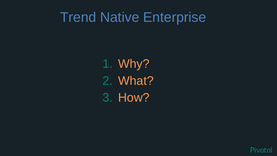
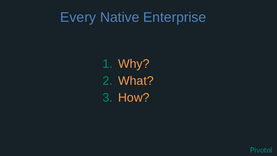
Trend: Trend -> Every
